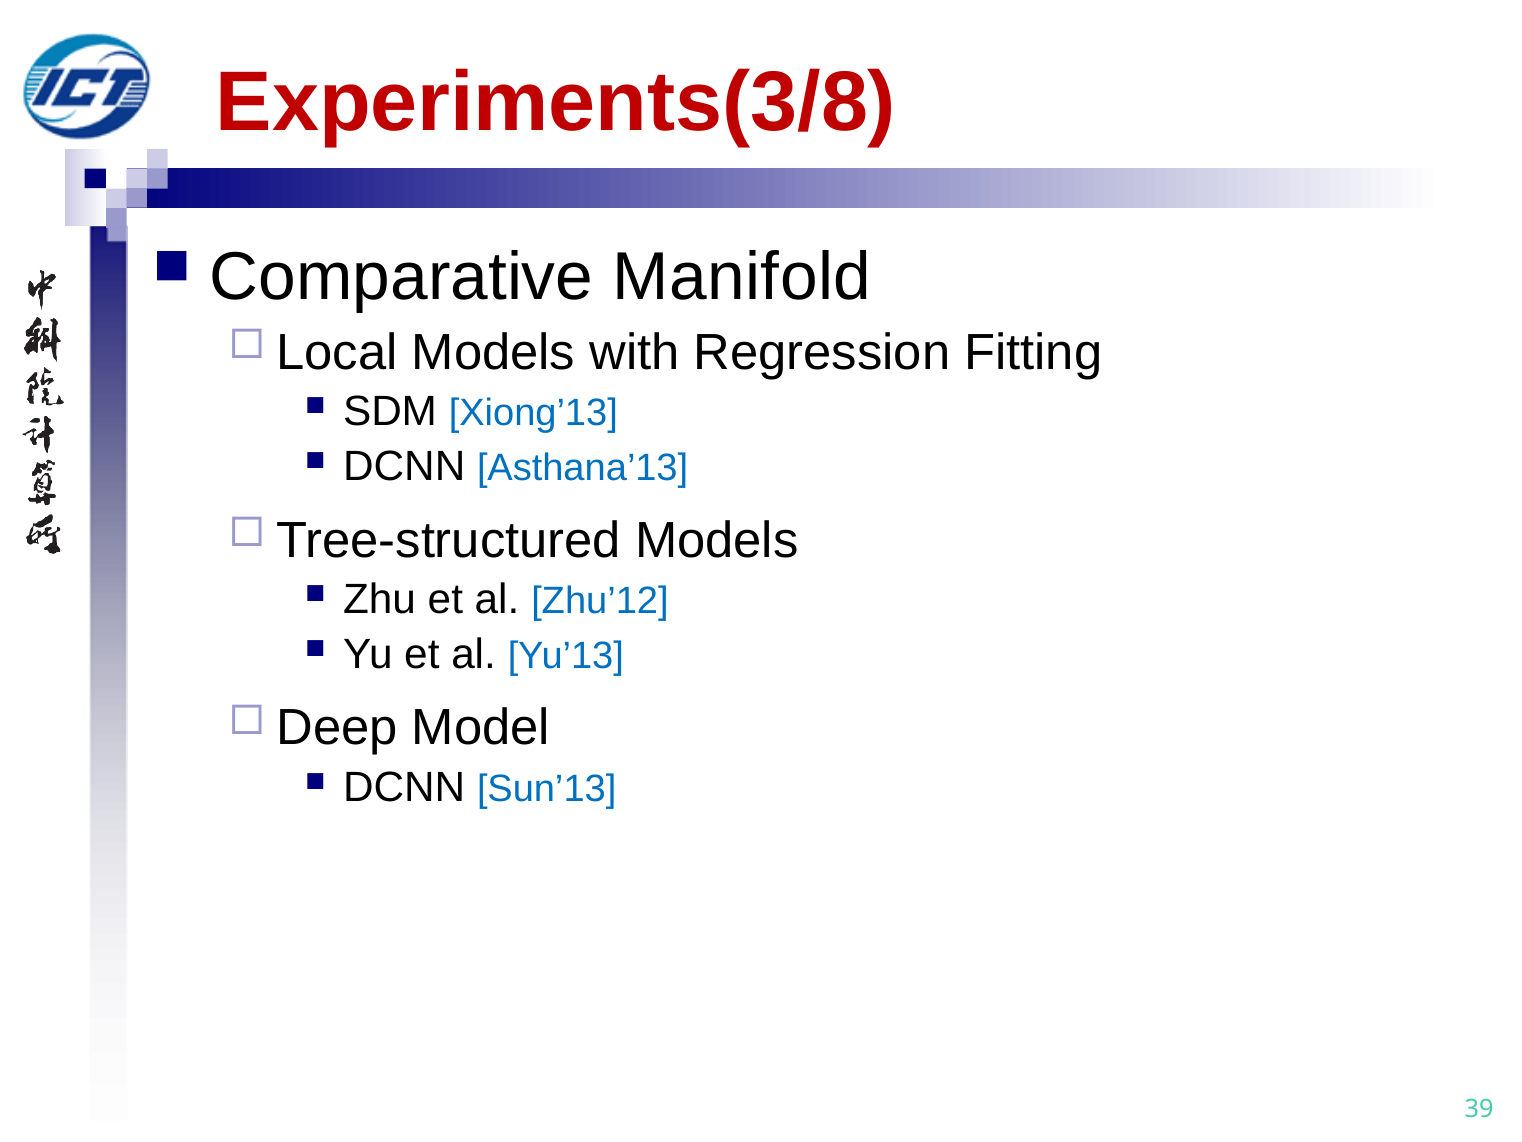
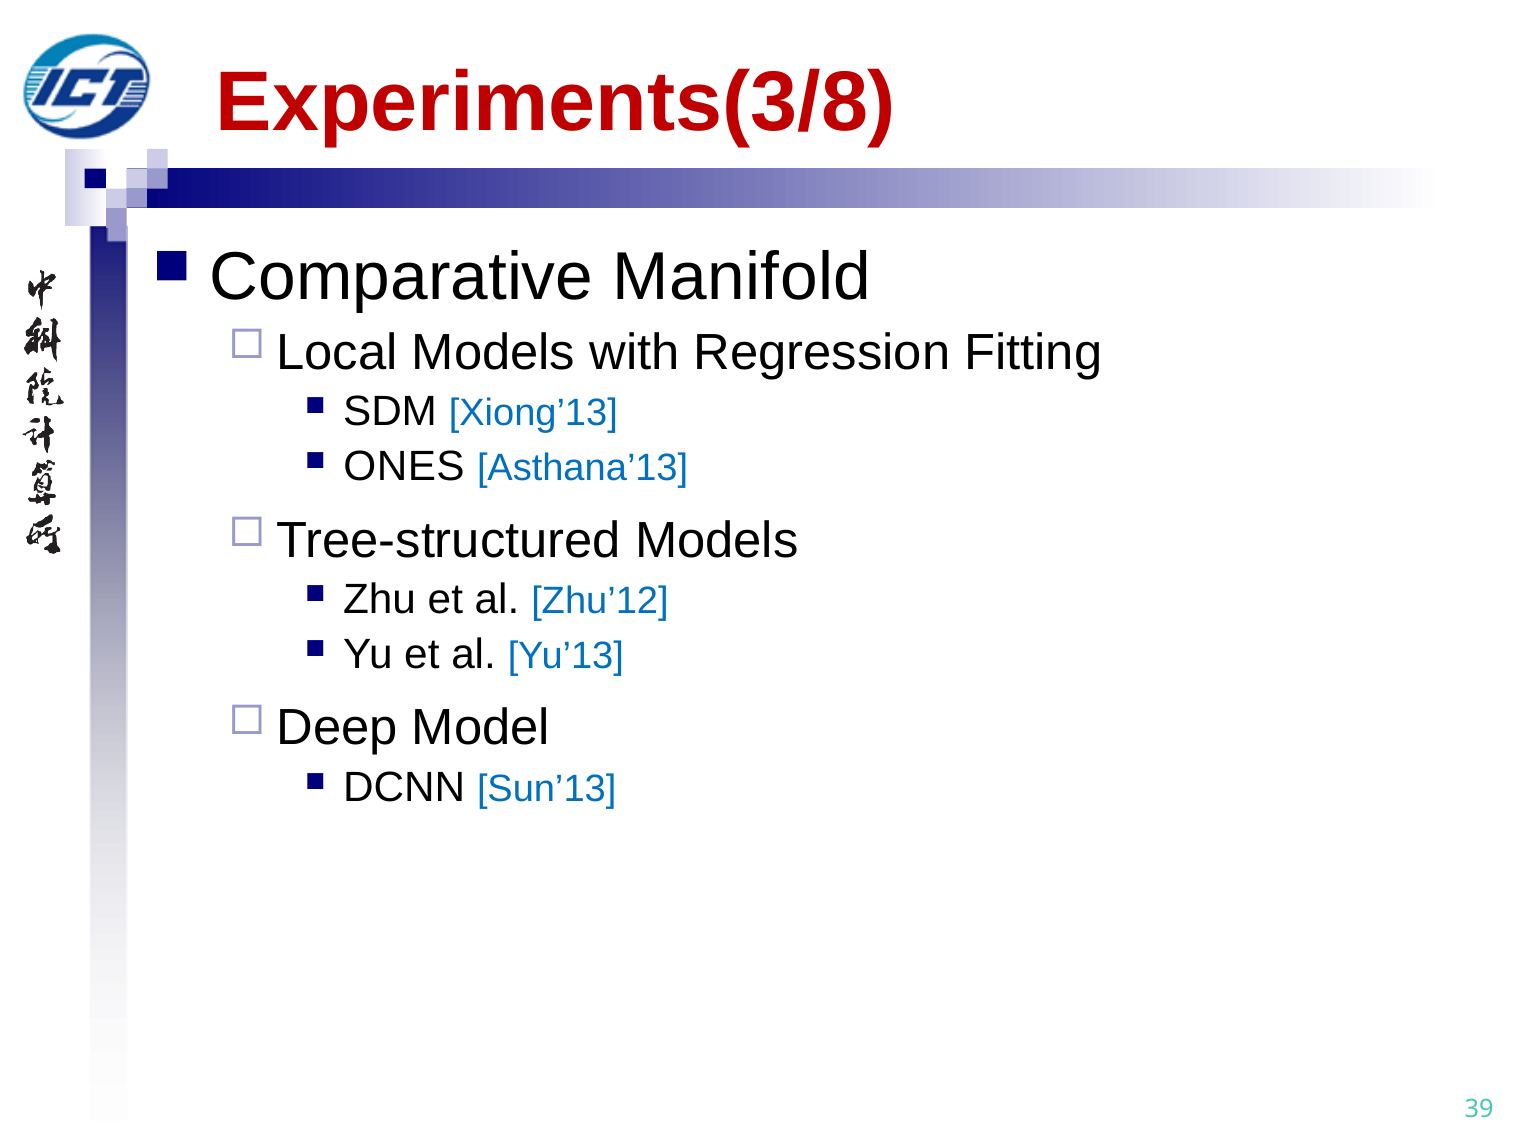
DCNN at (404, 467): DCNN -> ONES
